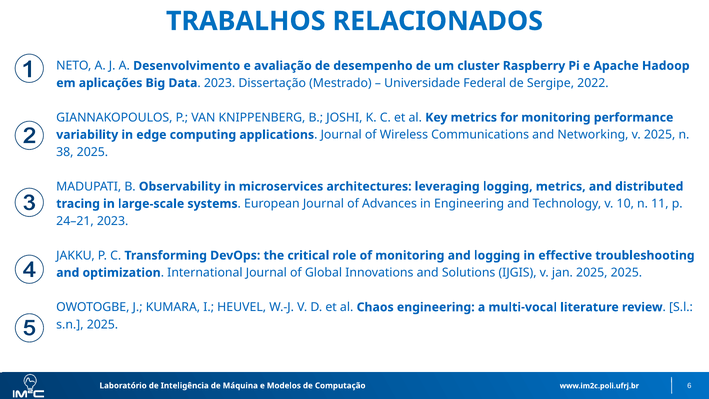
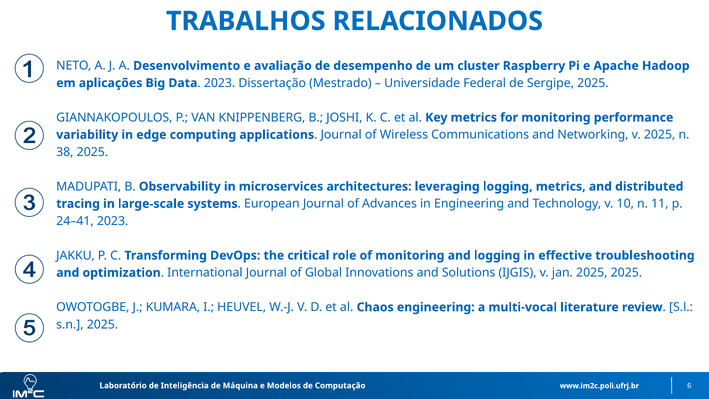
Sergipe 2022: 2022 -> 2025
24–21: 24–21 -> 24–41
